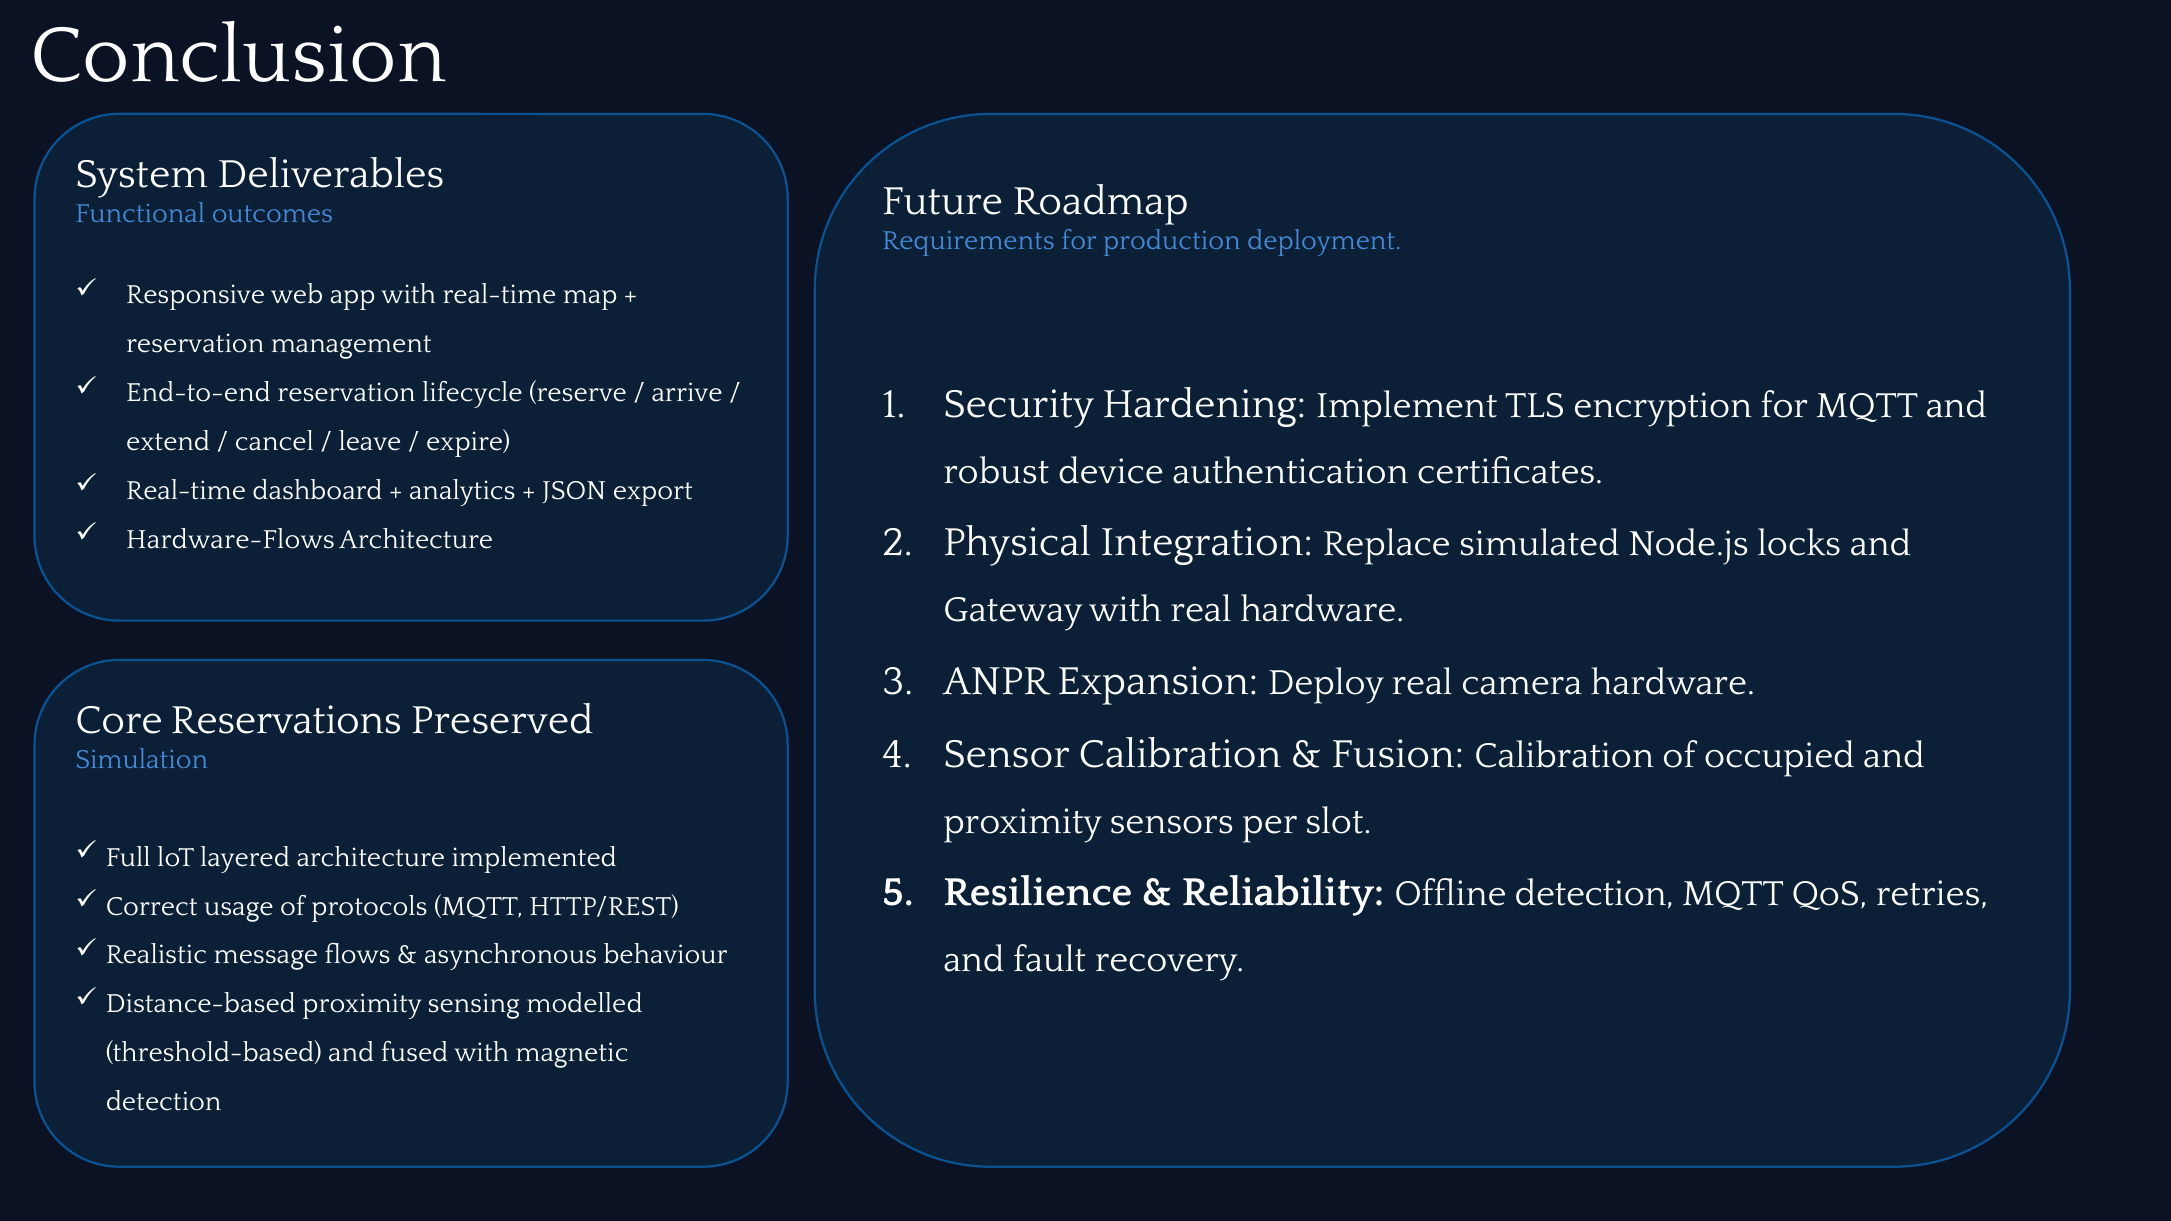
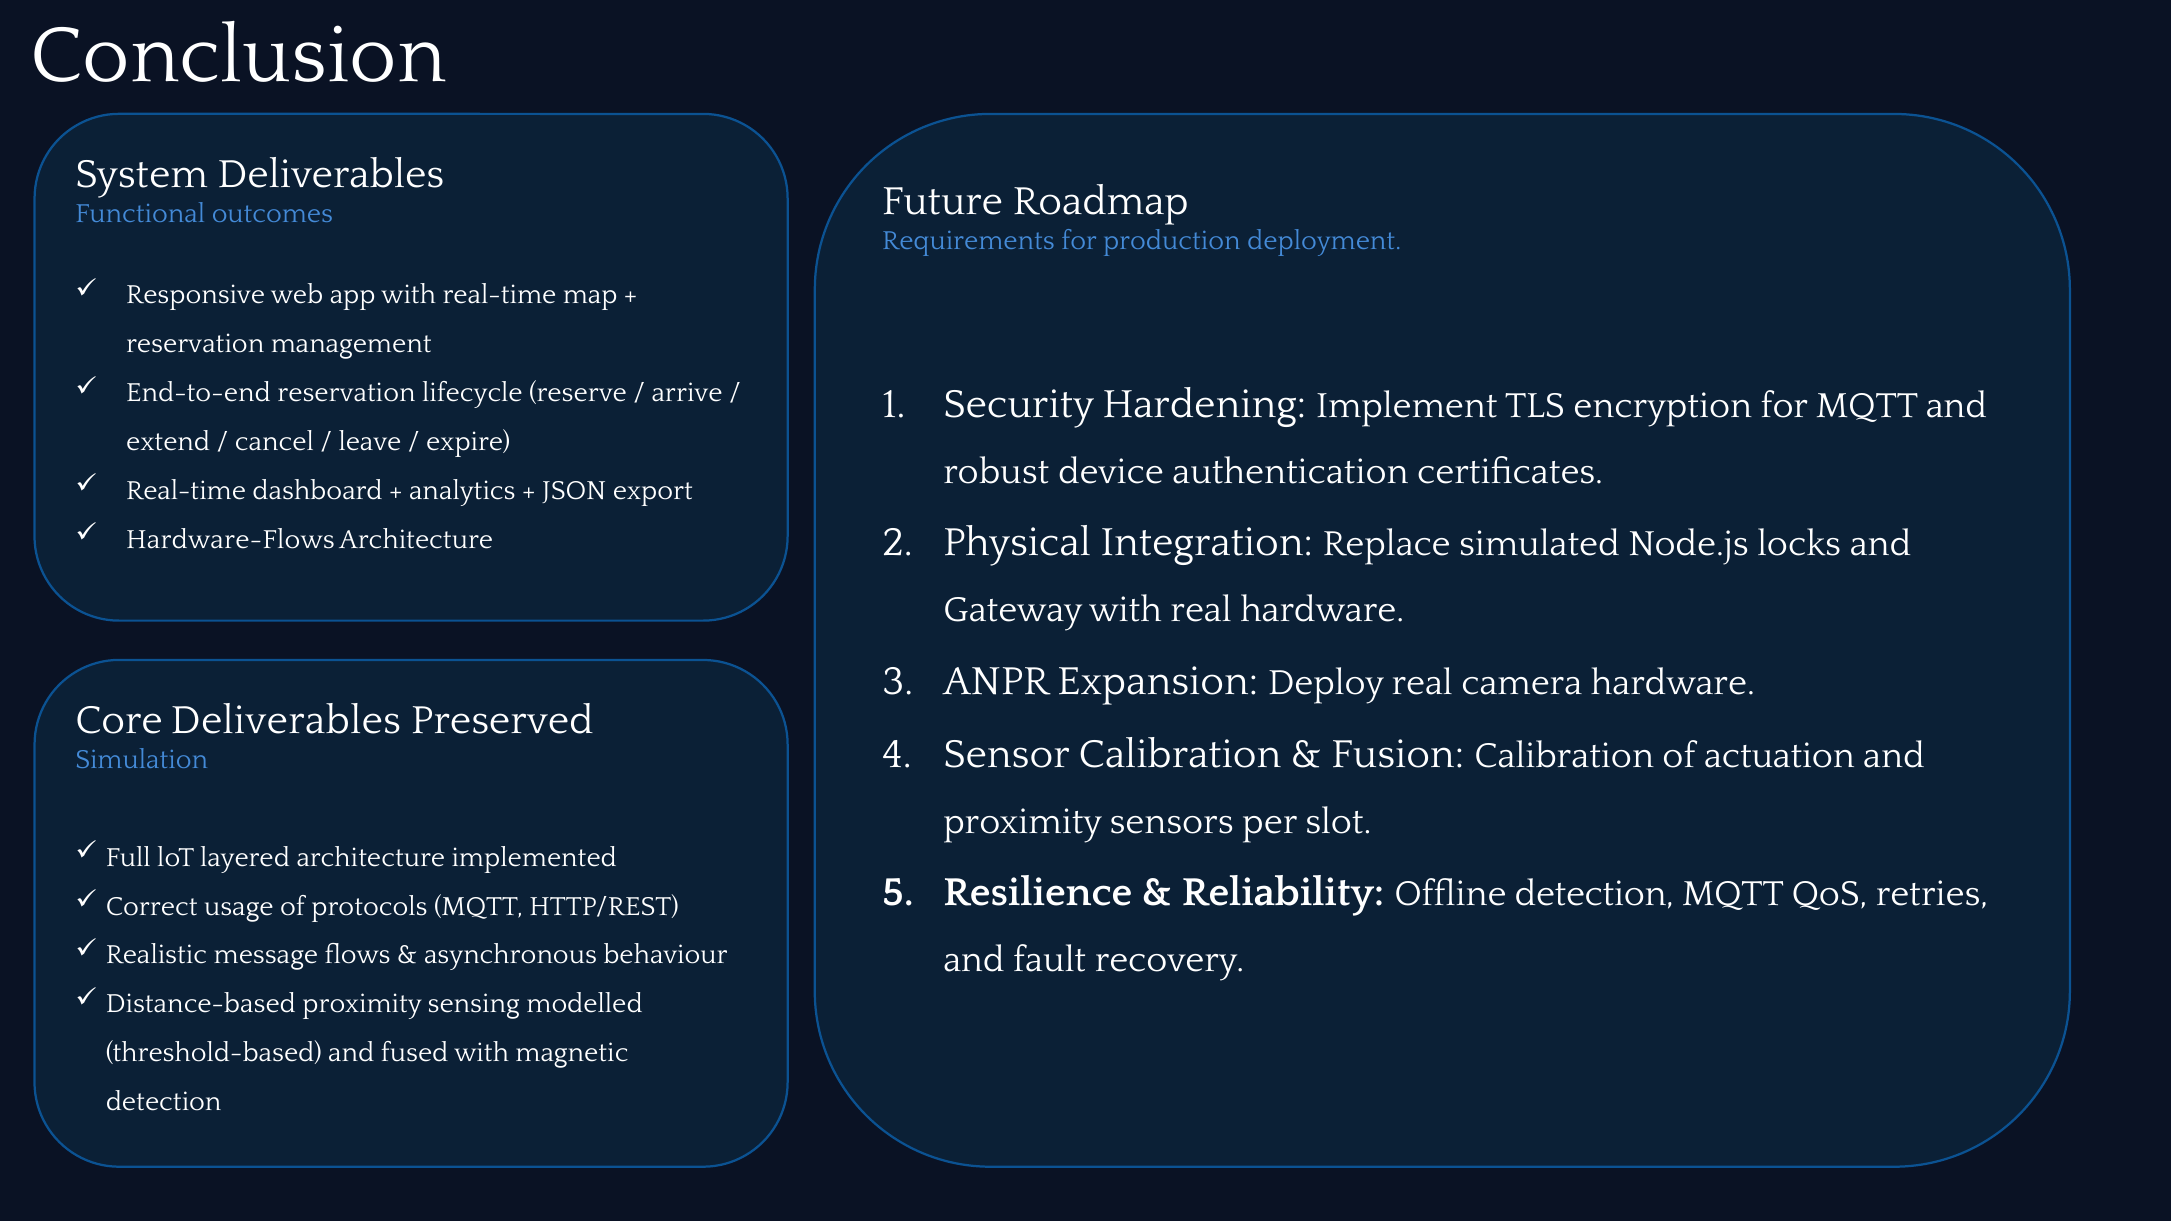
Core Reservations: Reservations -> Deliverables
occupied: occupied -> actuation
